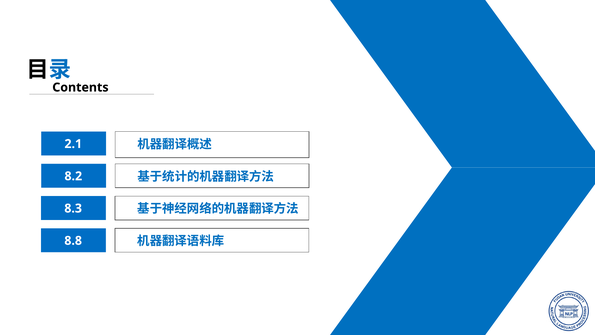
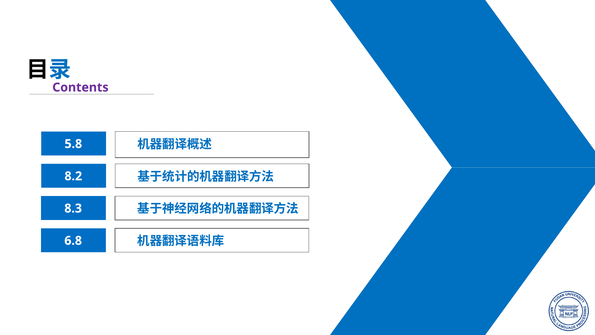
Contents colour: black -> purple
2.1: 2.1 -> 5.8
8.8: 8.8 -> 6.8
